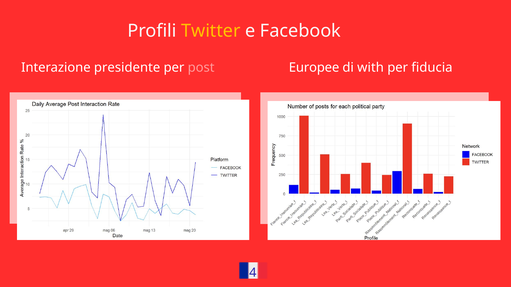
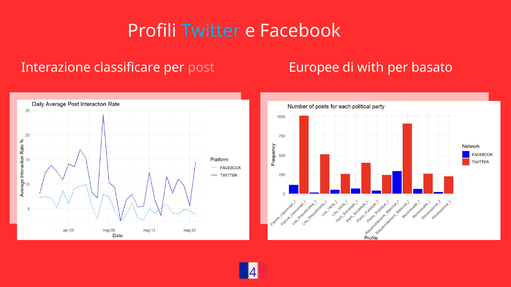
Twitter colour: yellow -> light blue
presidente: presidente -> classificare
fiducia: fiducia -> basato
